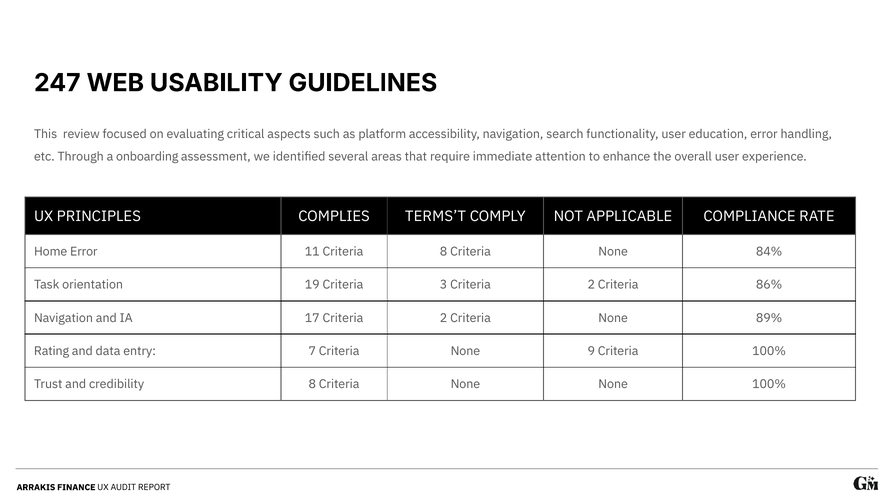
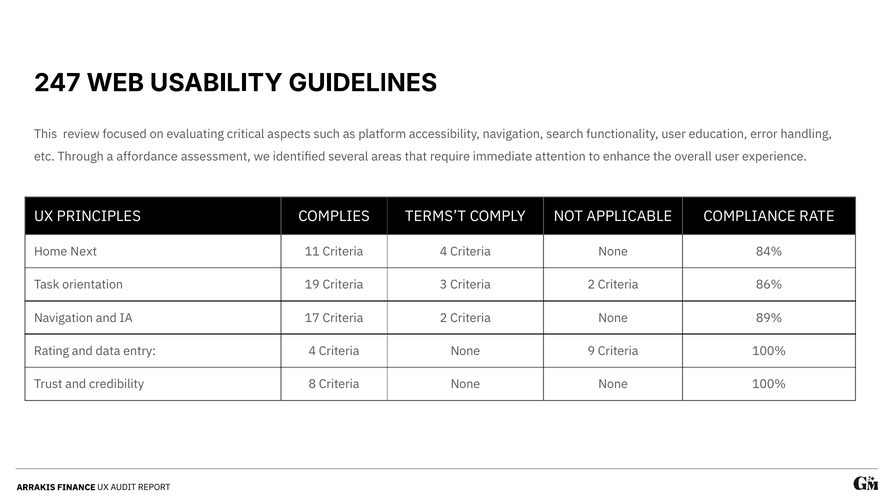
onboarding: onboarding -> affordance
Home Error: Error -> Next
Criteria 8: 8 -> 4
entry 7: 7 -> 4
